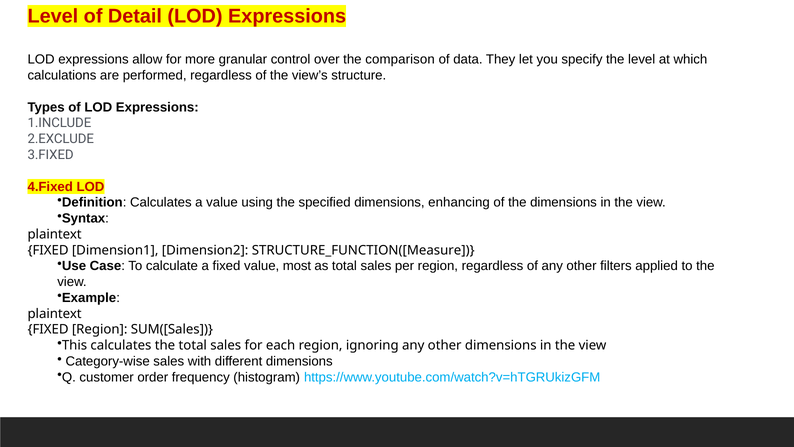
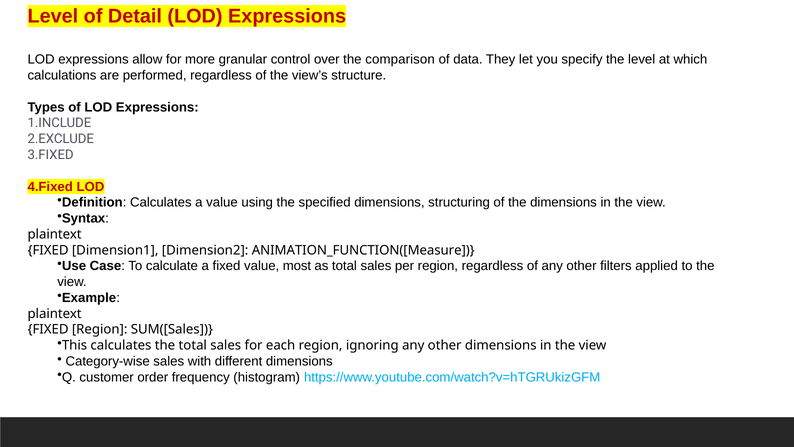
enhancing: enhancing -> structuring
STRUCTURE_FUNCTION([Measure: STRUCTURE_FUNCTION([Measure -> ANIMATION_FUNCTION([Measure
